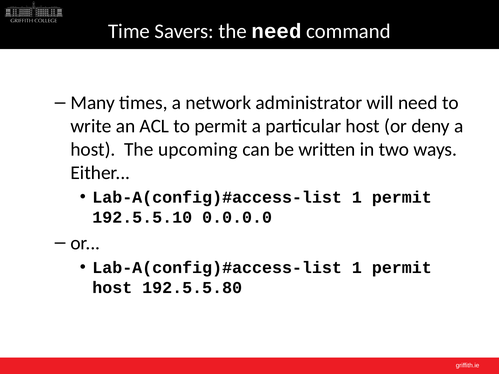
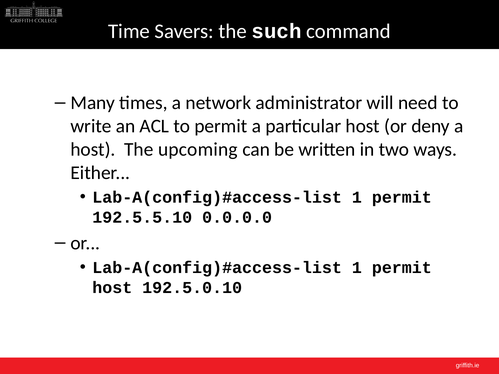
the need: need -> such
192.5.5.80: 192.5.5.80 -> 192.5.0.10
